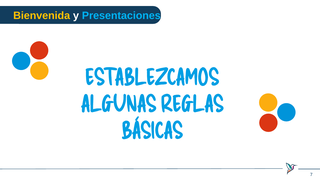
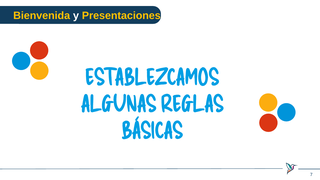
Presentaciones colour: light blue -> yellow
